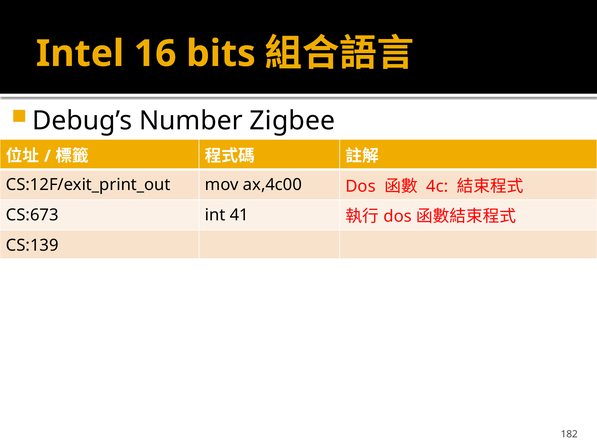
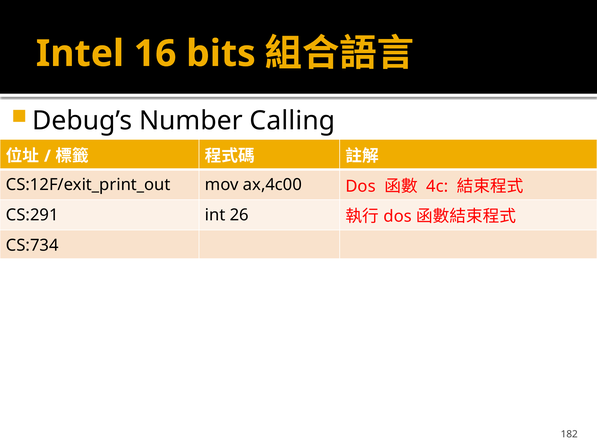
Zigbee: Zigbee -> Calling
CS:673: CS:673 -> CS:291
41: 41 -> 26
CS:139: CS:139 -> CS:734
